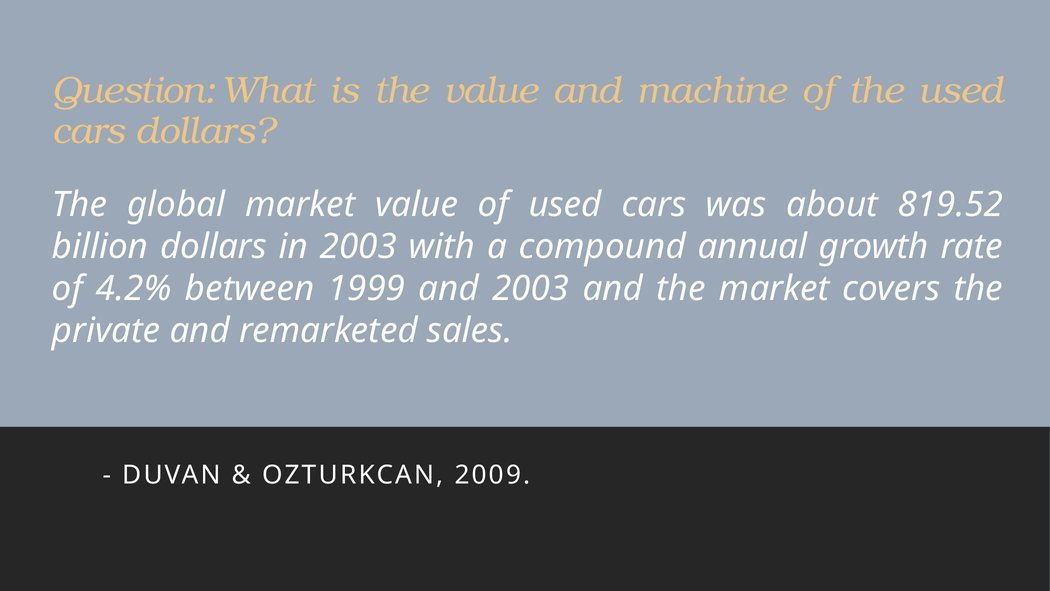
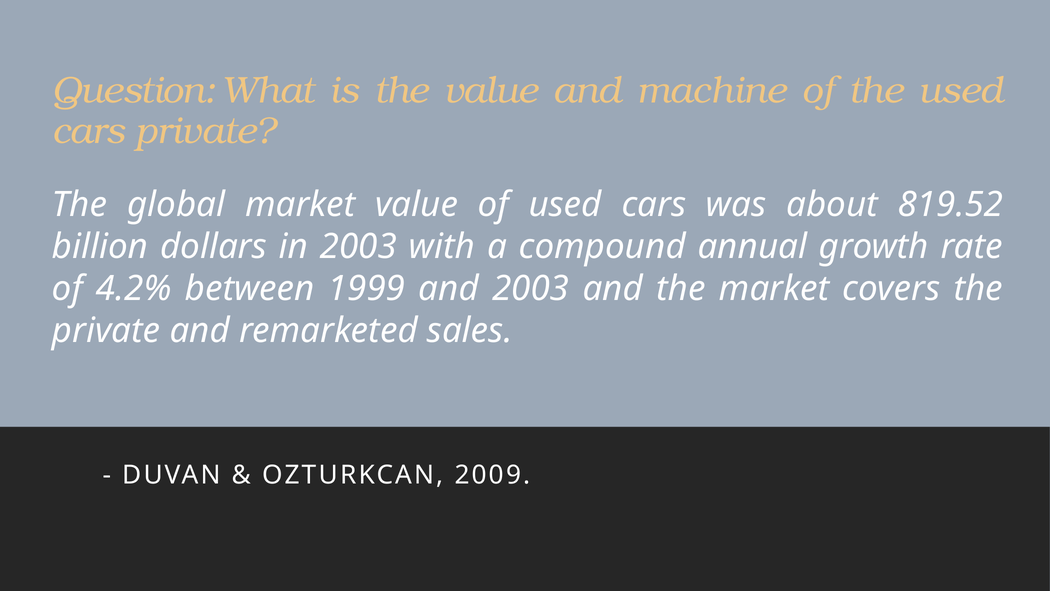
cars dollars: dollars -> private
